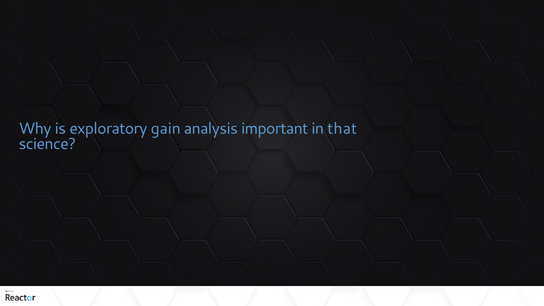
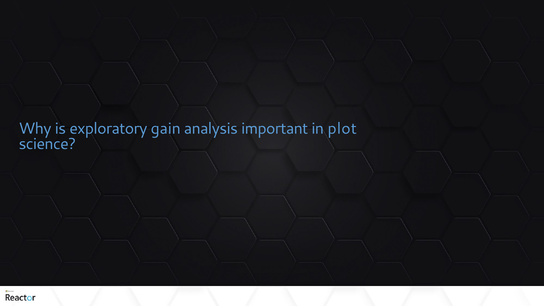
that: that -> plot
